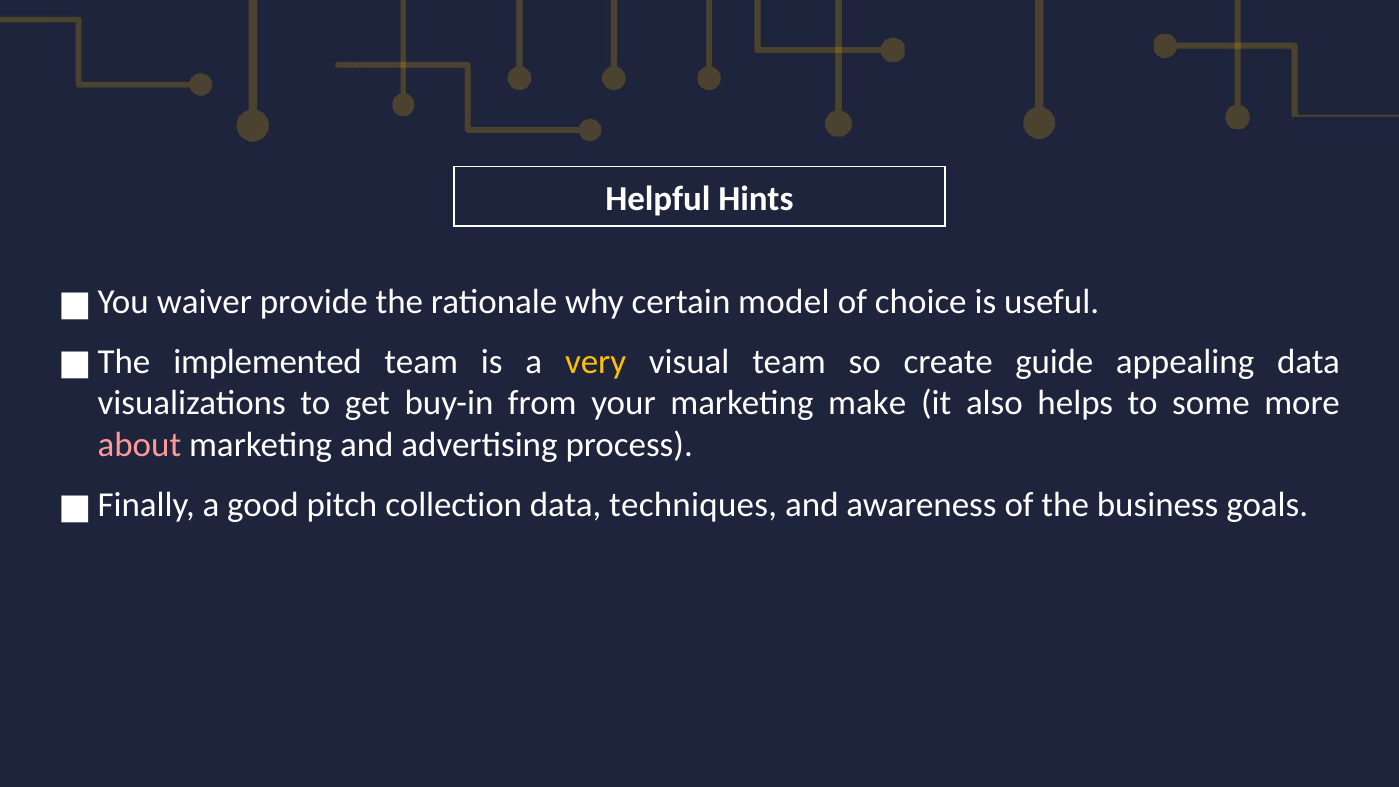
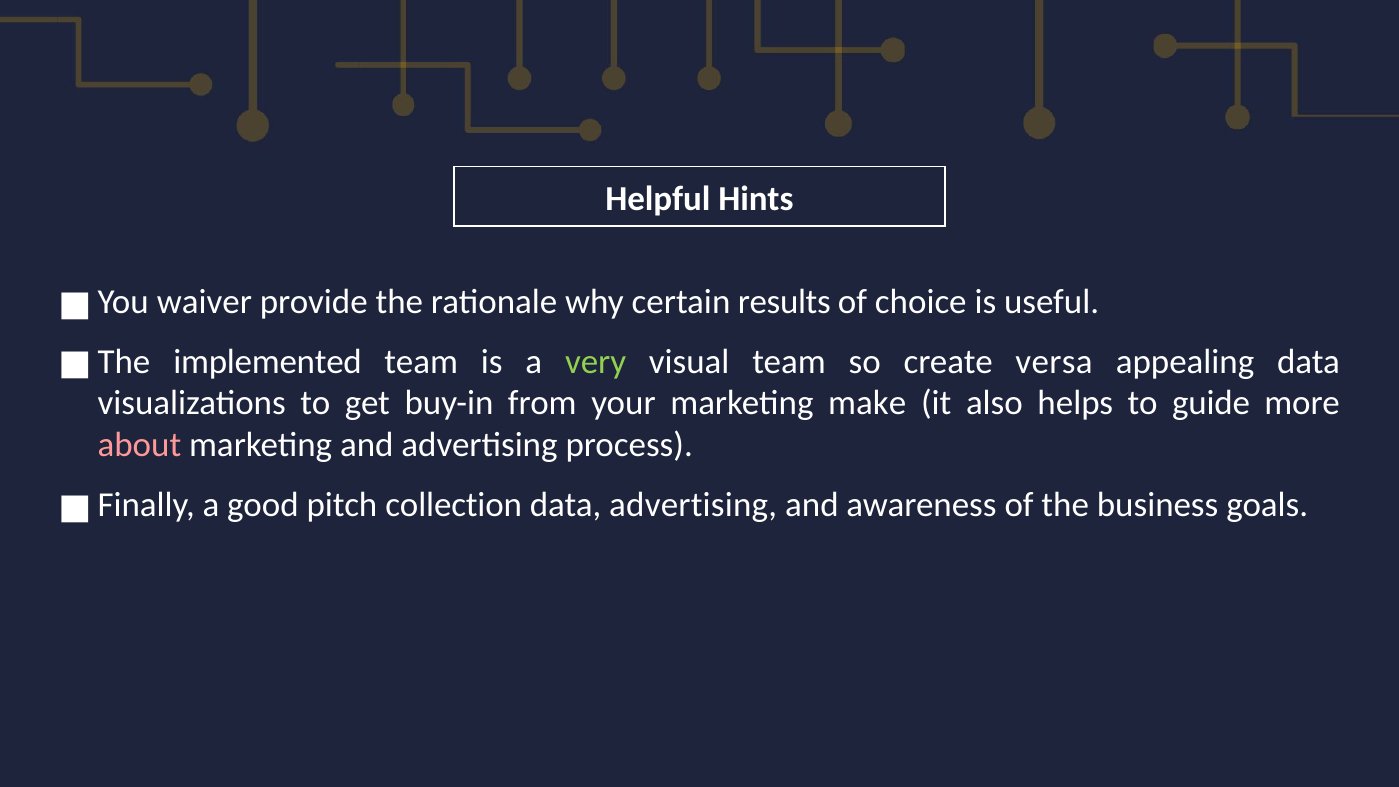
model: model -> results
very colour: yellow -> light green
guide: guide -> versa
some: some -> guide
data techniques: techniques -> advertising
